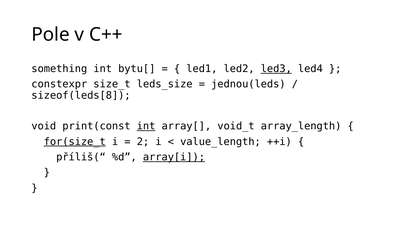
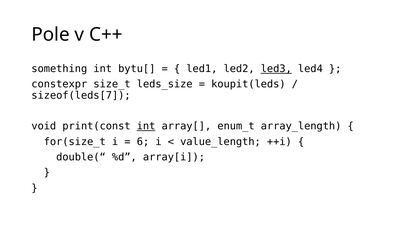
jednou(leds: jednou(leds -> koupit(leds
sizeof(leds[8: sizeof(leds[8 -> sizeof(leds[7
void_t: void_t -> enum_t
for(size_t underline: present -> none
2: 2 -> 6
příliš(“: příliš(“ -> double(“
array[i underline: present -> none
